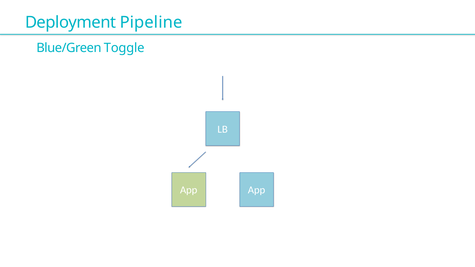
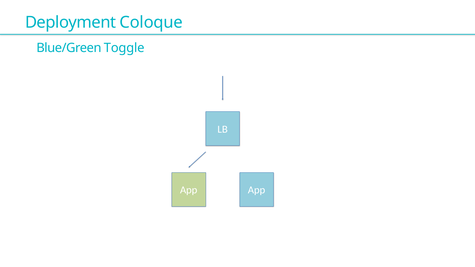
Pipeline: Pipeline -> Coloque
